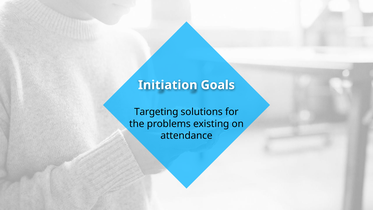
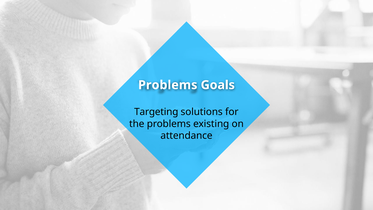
Initiation at (168, 85): Initiation -> Problems
